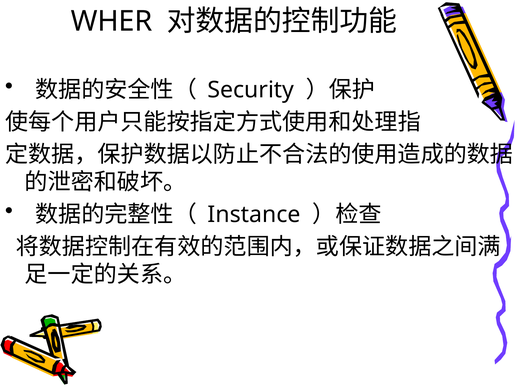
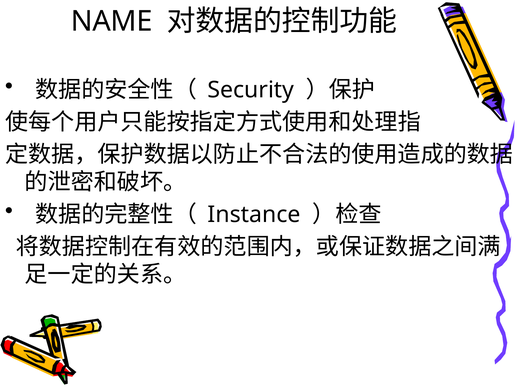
WHER: WHER -> NAME
